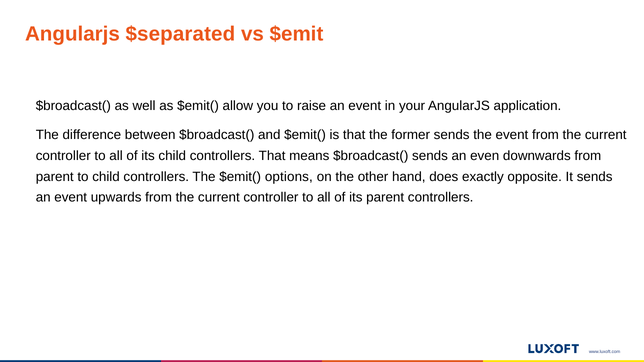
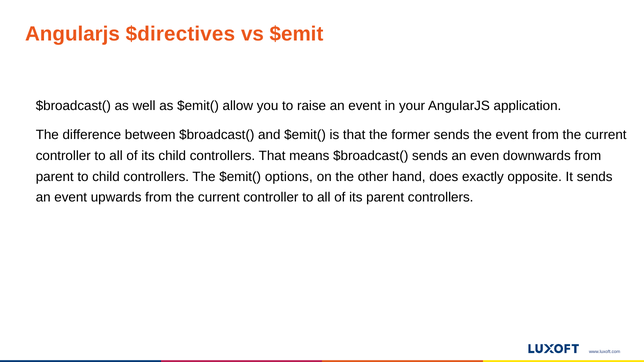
$separated: $separated -> $directives
